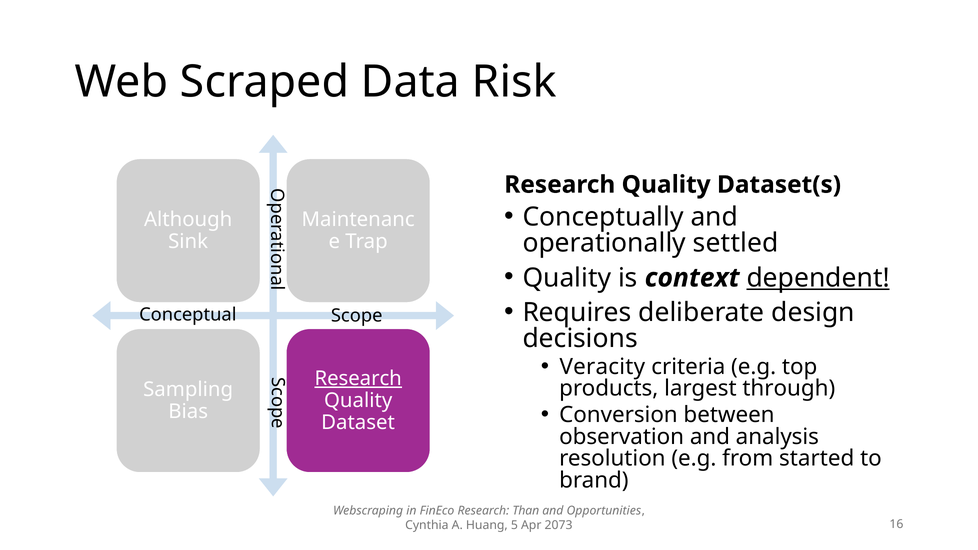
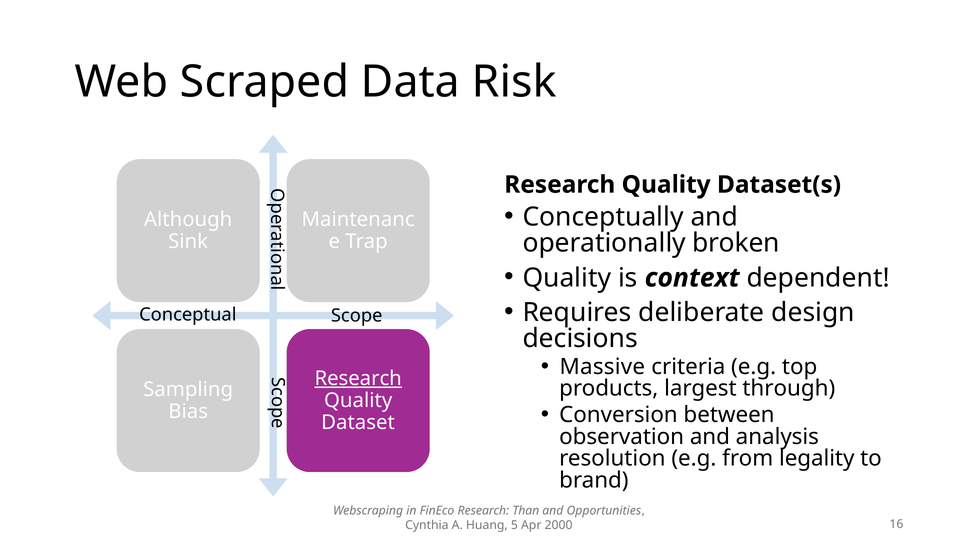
settled: settled -> broken
dependent underline: present -> none
Veracity: Veracity -> Massive
started: started -> legality
2073: 2073 -> 2000
